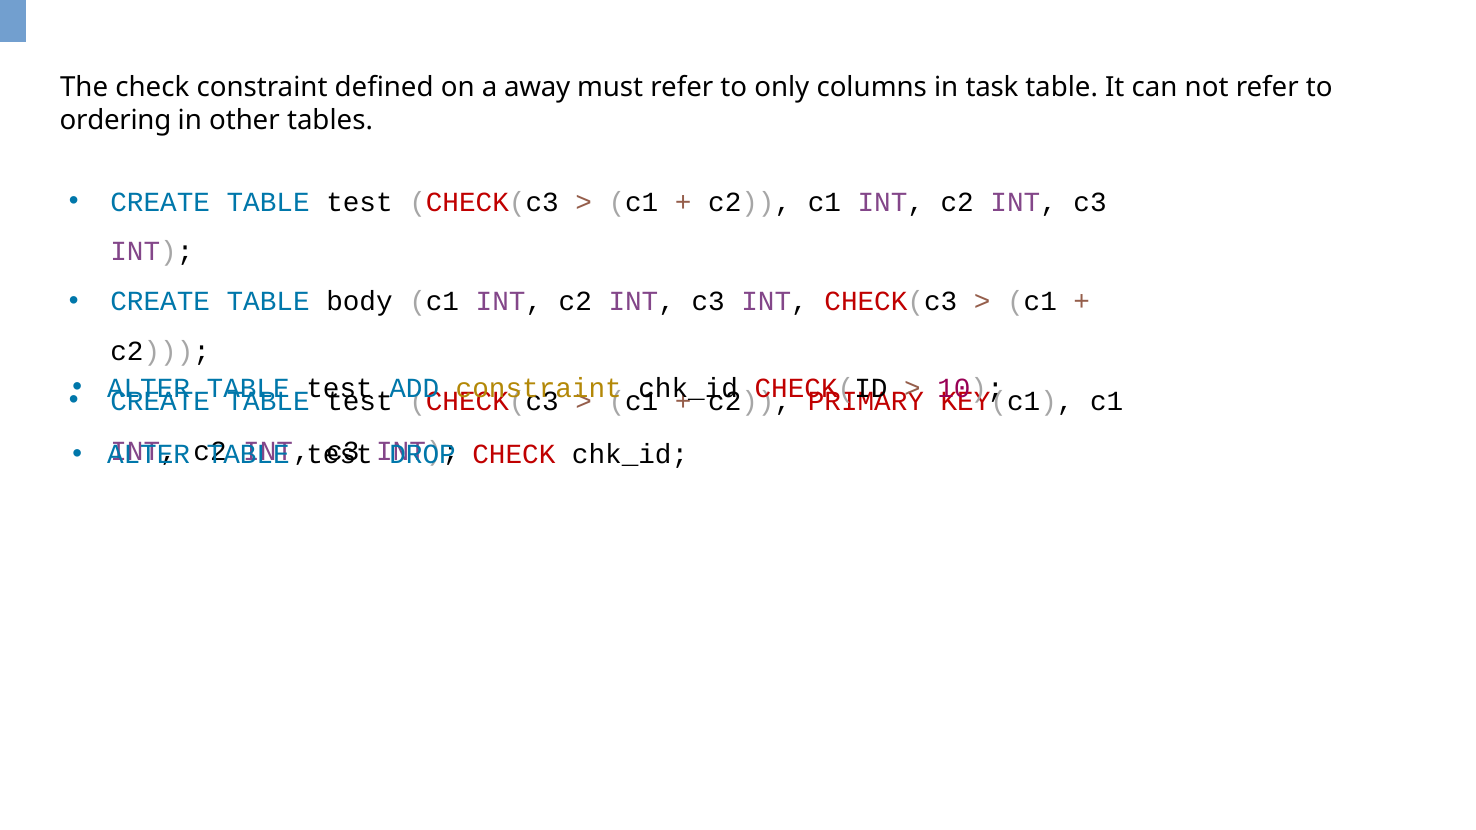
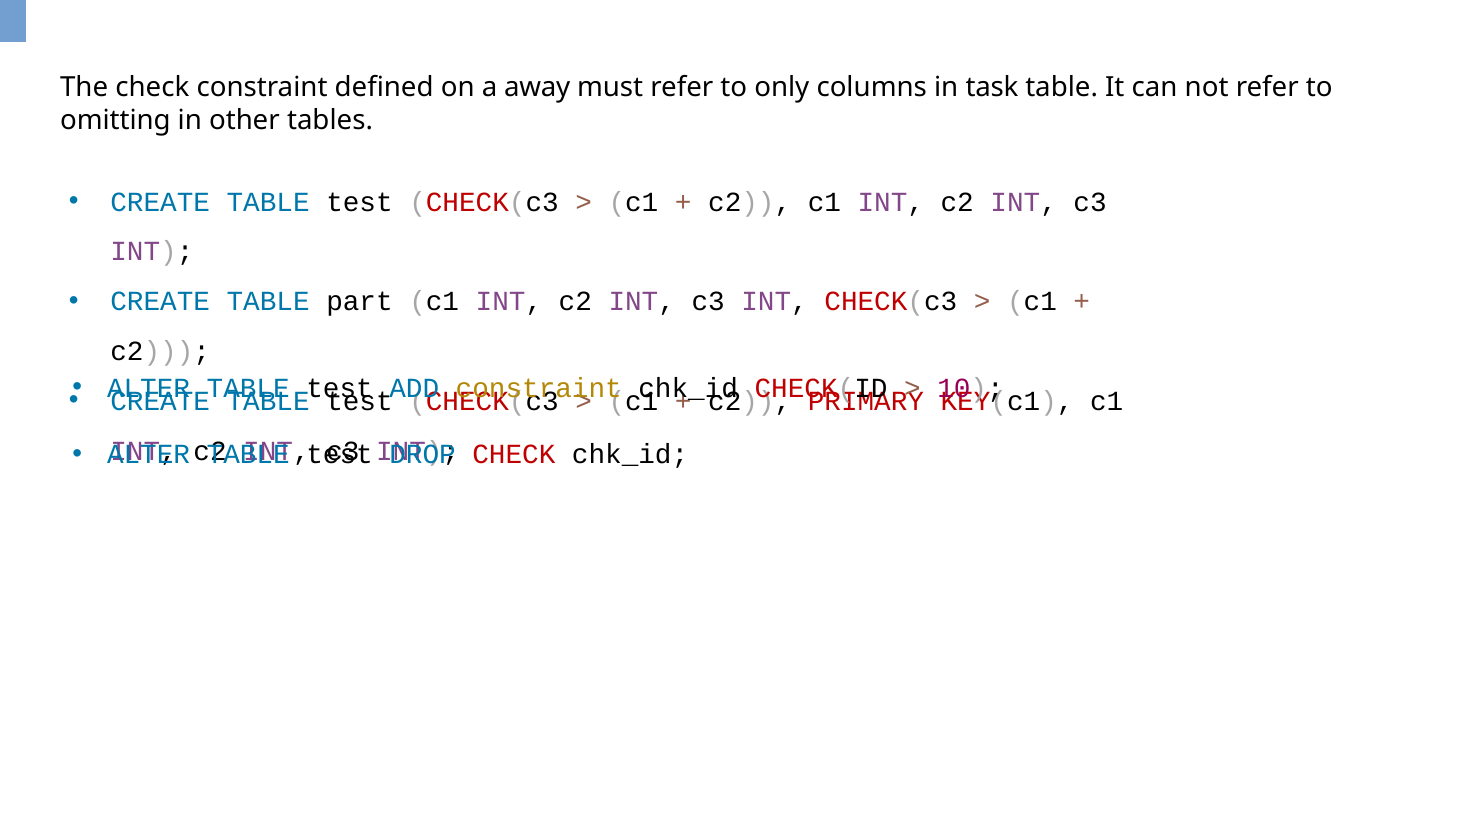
ordering: ordering -> omitting
body: body -> part
